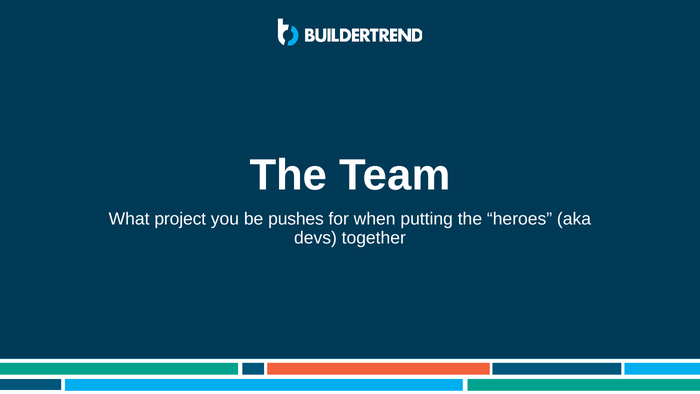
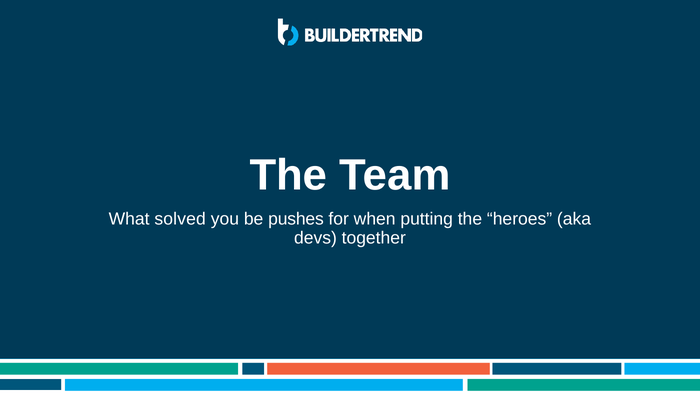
project: project -> solved
